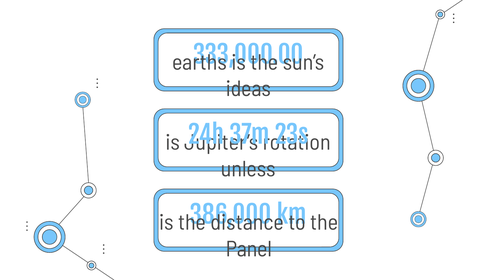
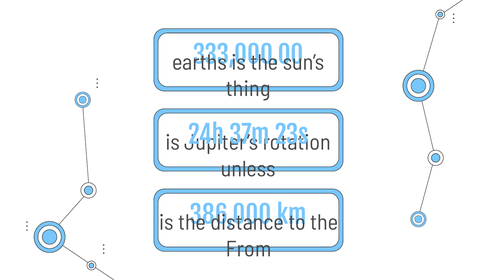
ideas: ideas -> thing
Panel: Panel -> From
